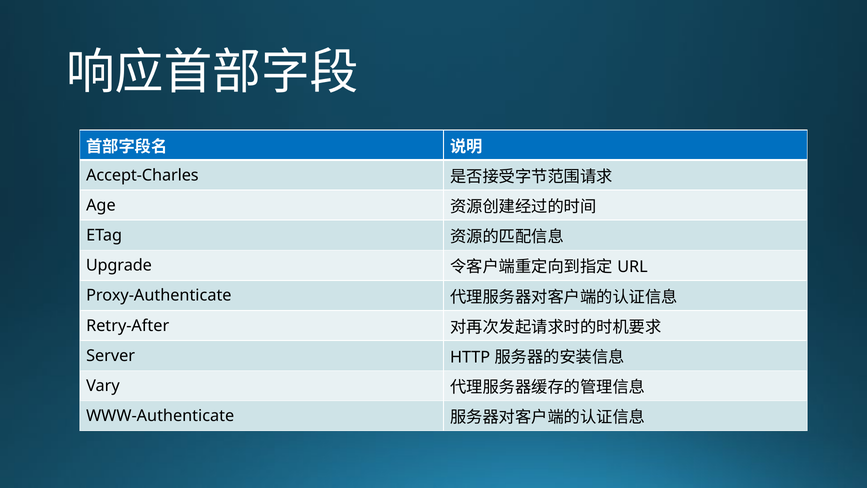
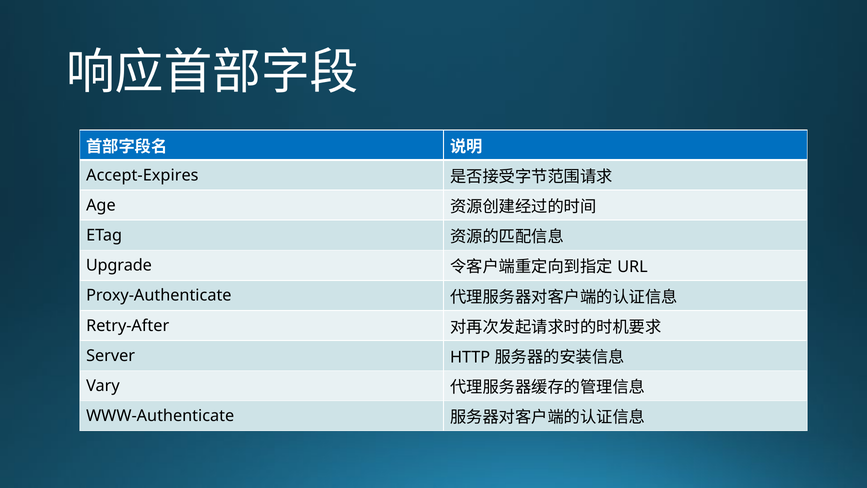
Accept-Charles: Accept-Charles -> Accept-Expires
